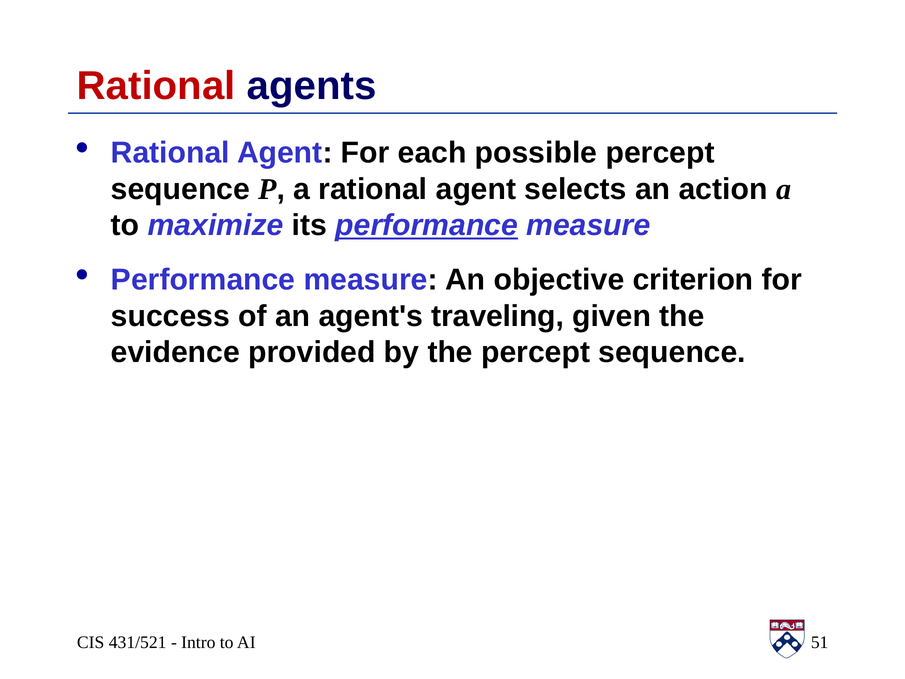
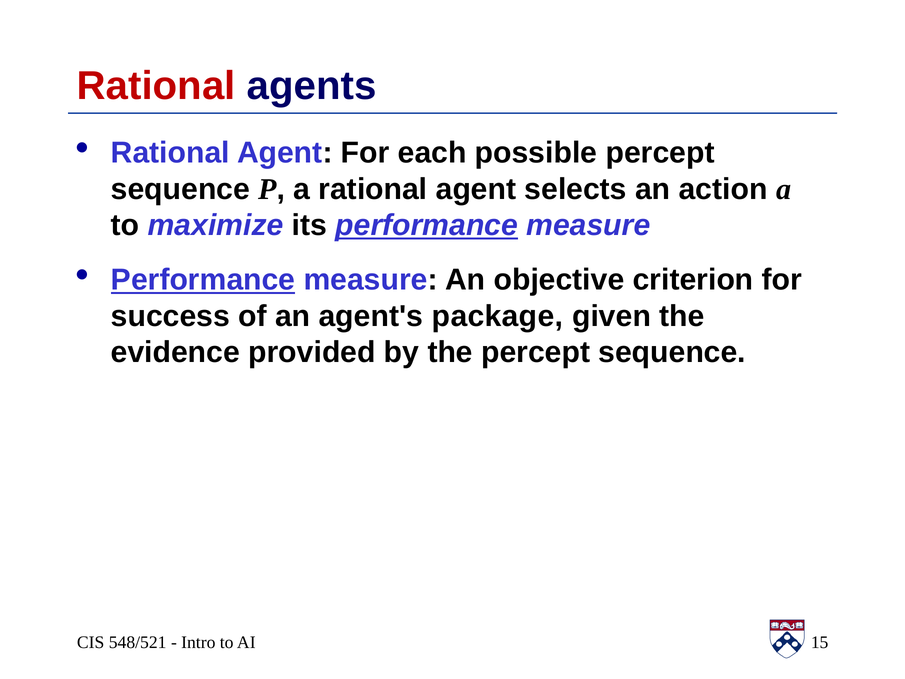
Performance at (203, 280) underline: none -> present
traveling: traveling -> package
431/521: 431/521 -> 548/521
51: 51 -> 15
